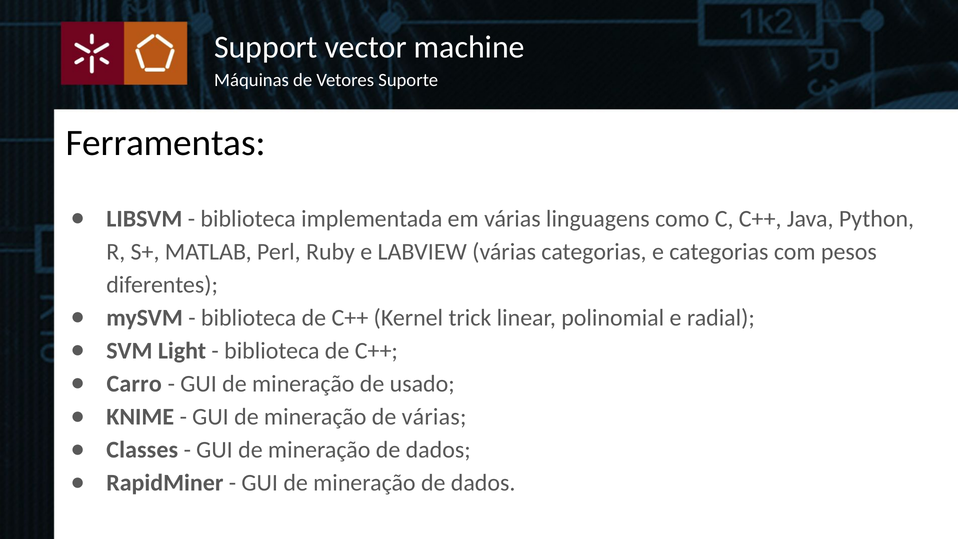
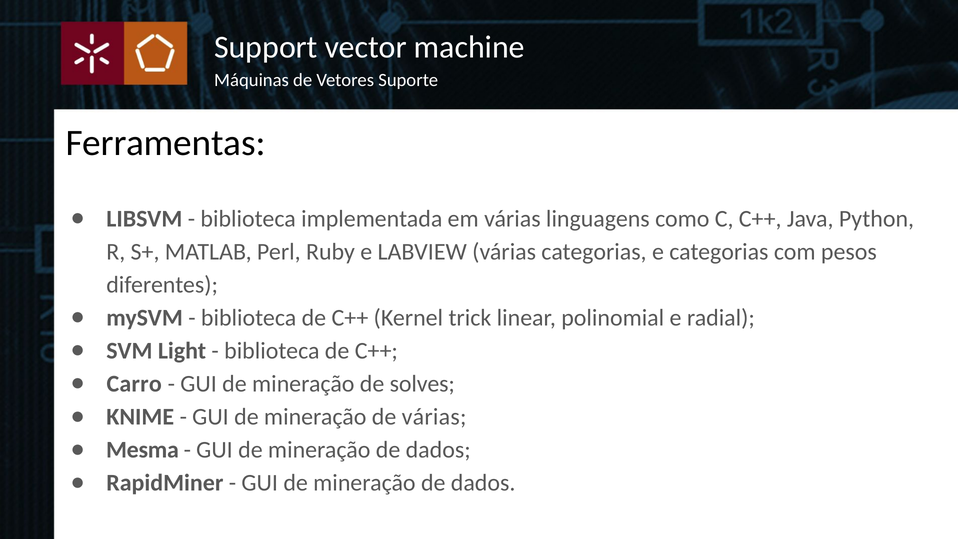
usado: usado -> solves
Classes: Classes -> Mesma
